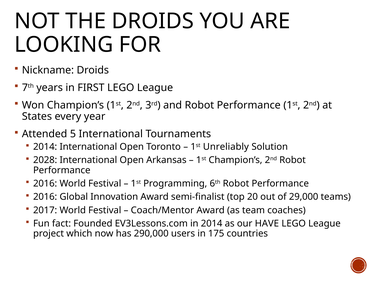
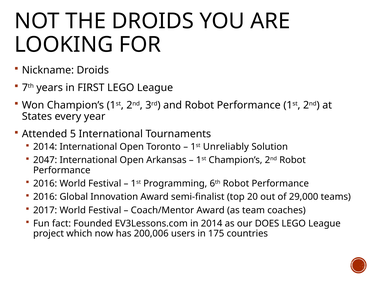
2028: 2028 -> 2047
HAVE: HAVE -> DOES
290,000: 290,000 -> 200,006
